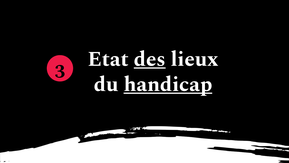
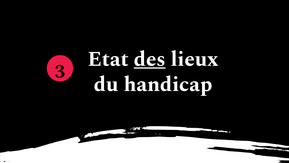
handicap underline: present -> none
